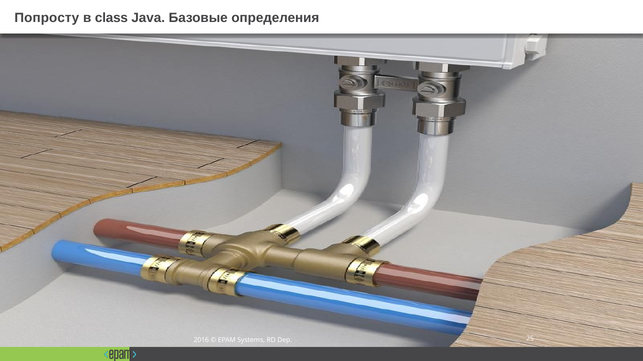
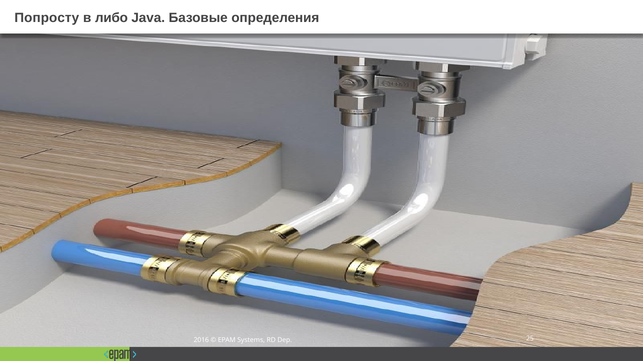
class: class -> либо
